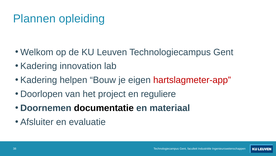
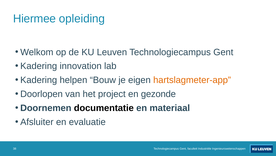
Plannen: Plannen -> Hiermee
hartslagmeter-app colour: red -> orange
reguliere: reguliere -> gezonde
